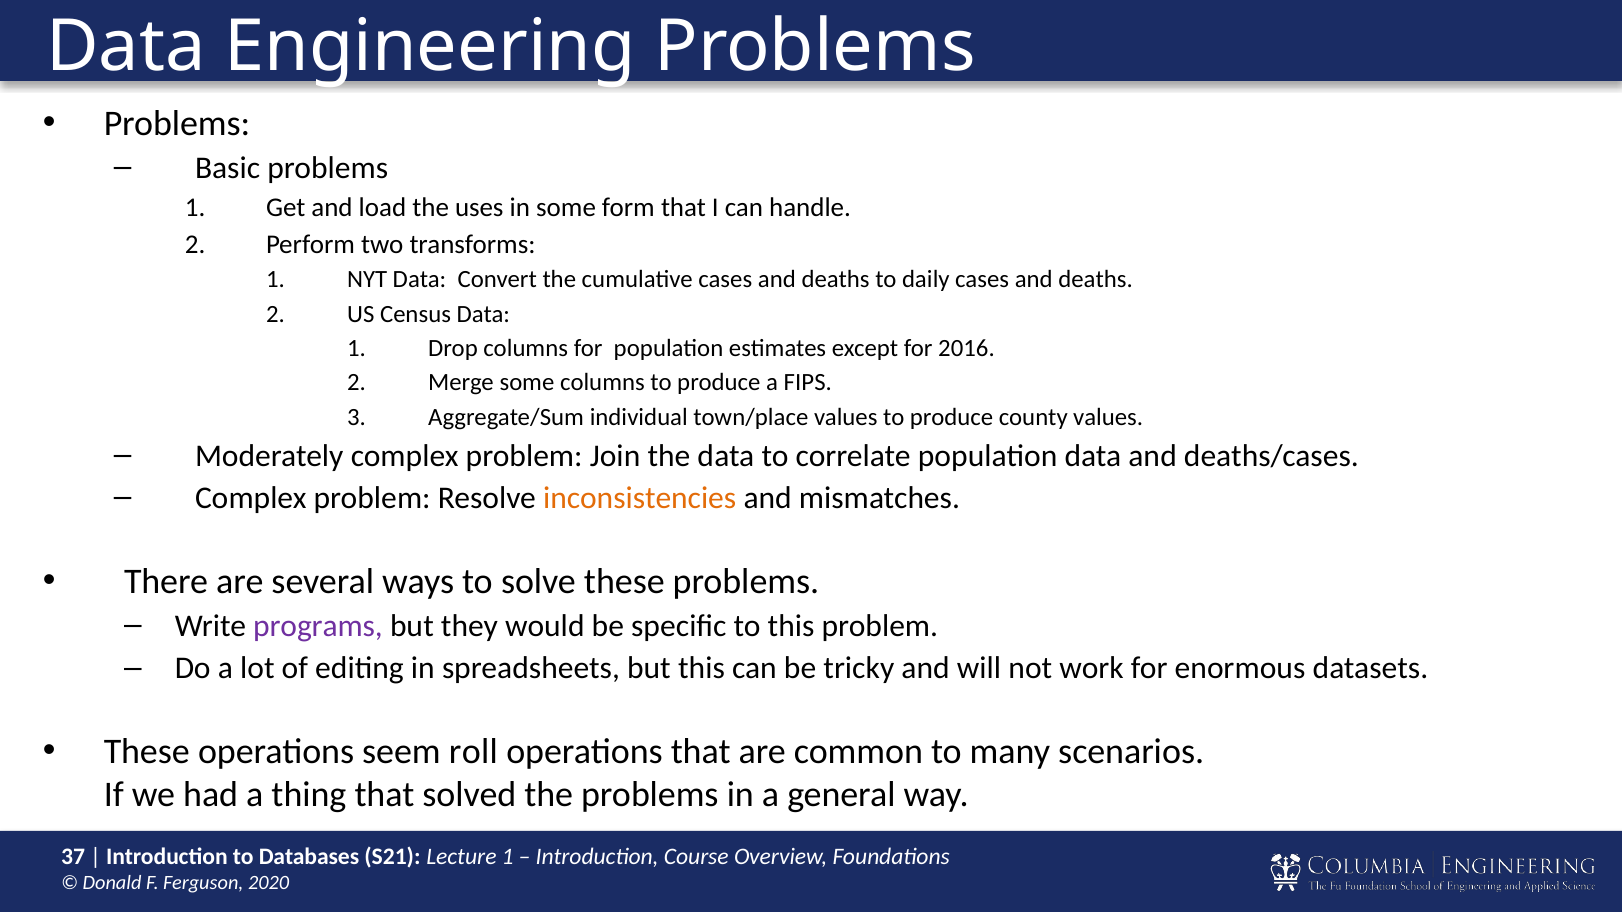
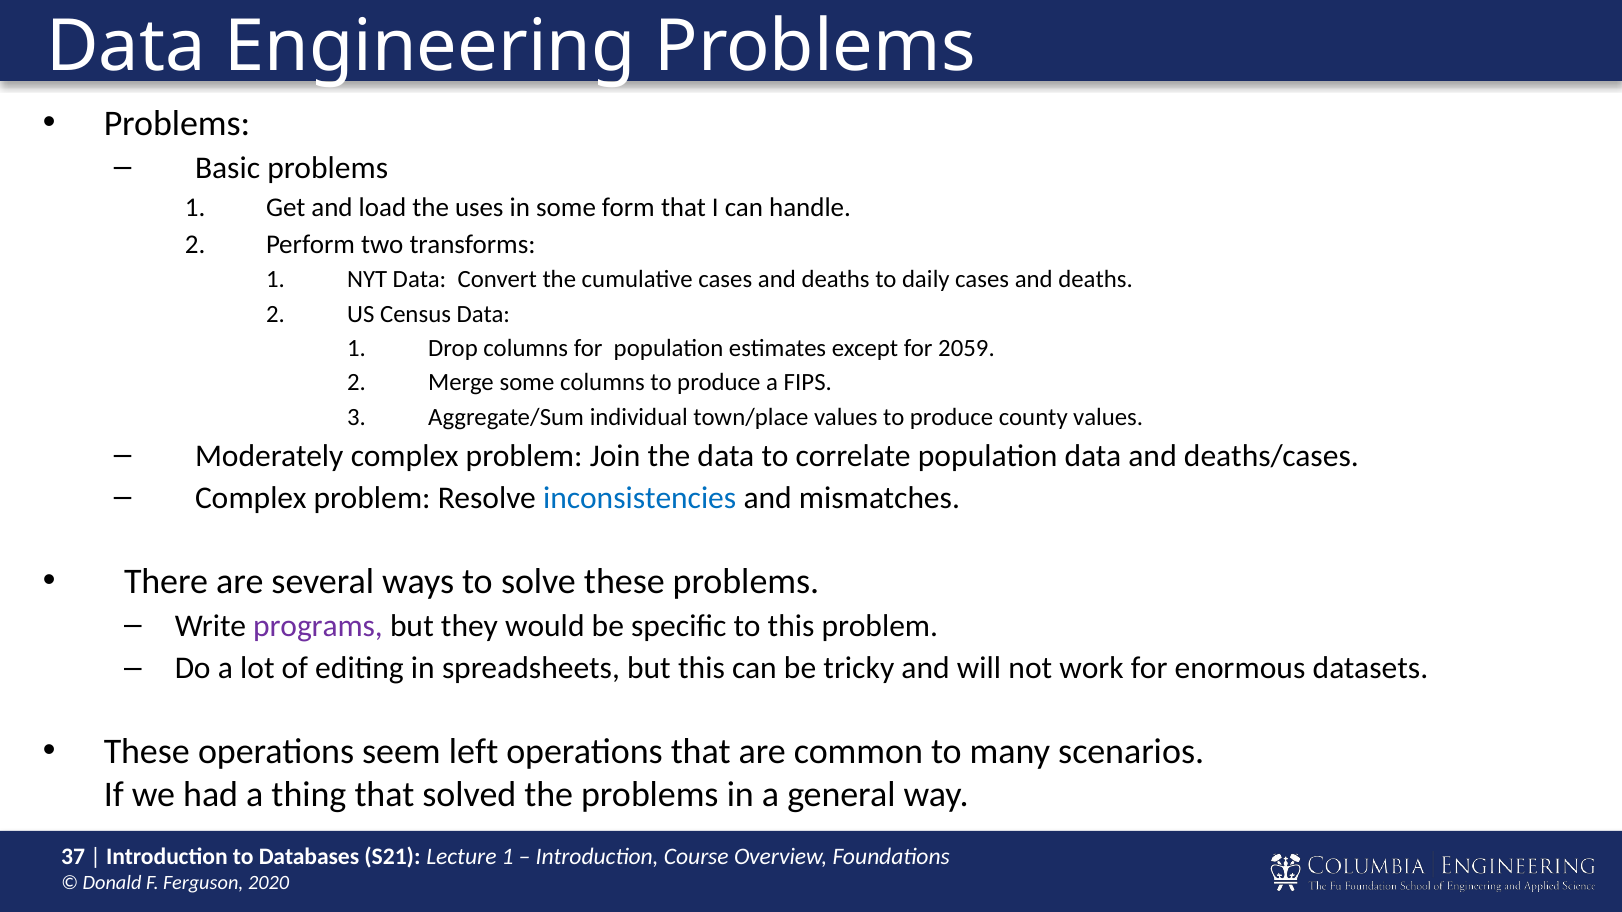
2016: 2016 -> 2059
inconsistencies colour: orange -> blue
roll: roll -> left
